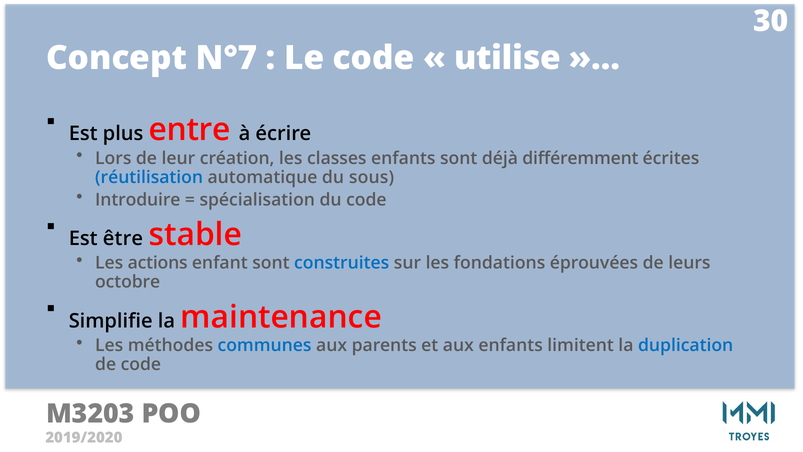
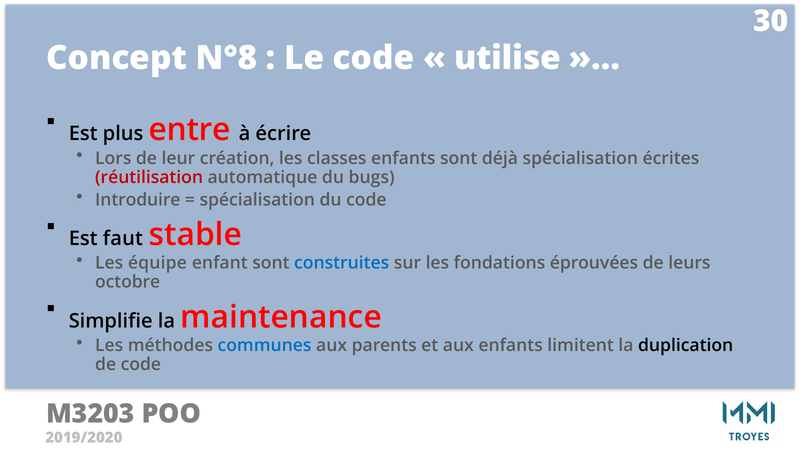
N°7: N°7 -> N°8
déjà différemment: différemment -> spécialisation
réutilisation colour: blue -> red
sous: sous -> bugs
être: être -> faut
actions: actions -> équipe
duplication colour: blue -> black
